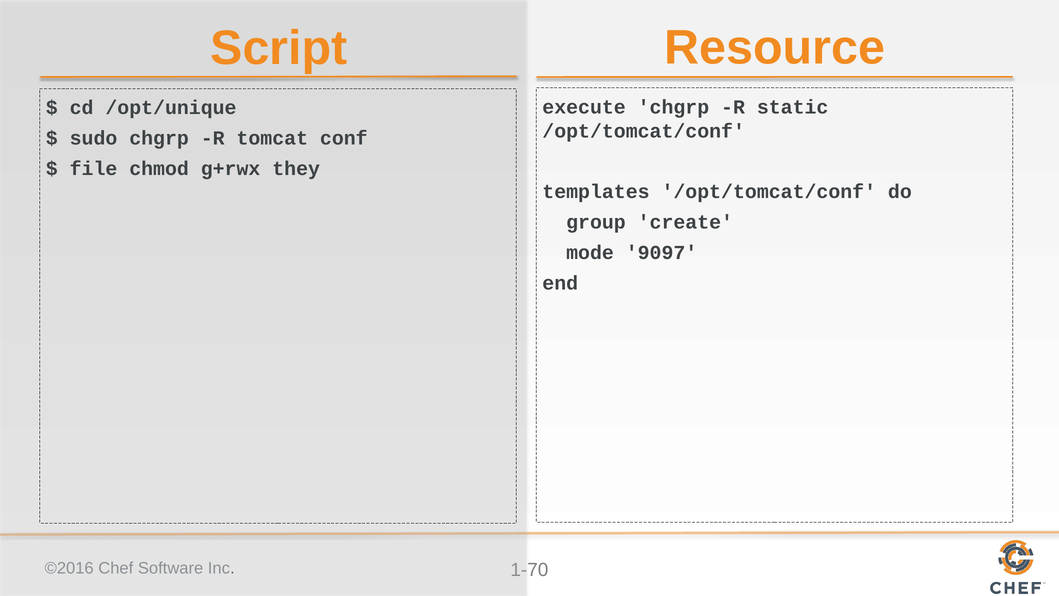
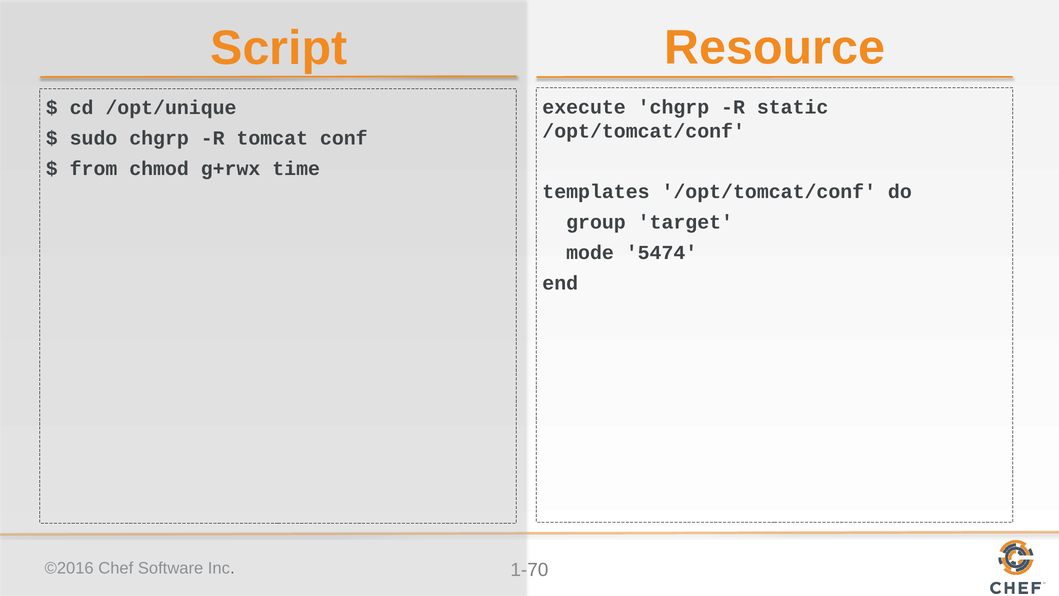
file: file -> from
they: they -> time
create: create -> target
9097: 9097 -> 5474
